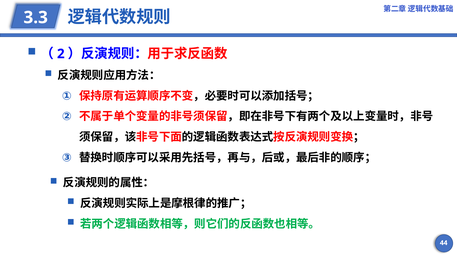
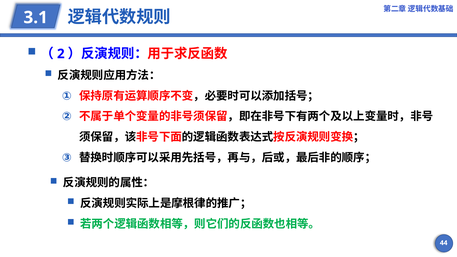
3.3: 3.3 -> 3.1
